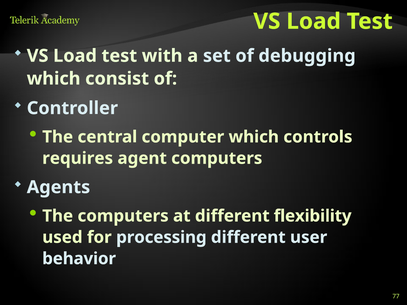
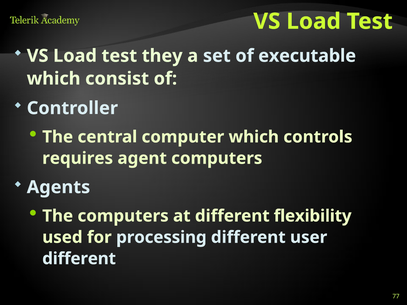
with: with -> they
debugging: debugging -> executable
behavior at (79, 259): behavior -> different
